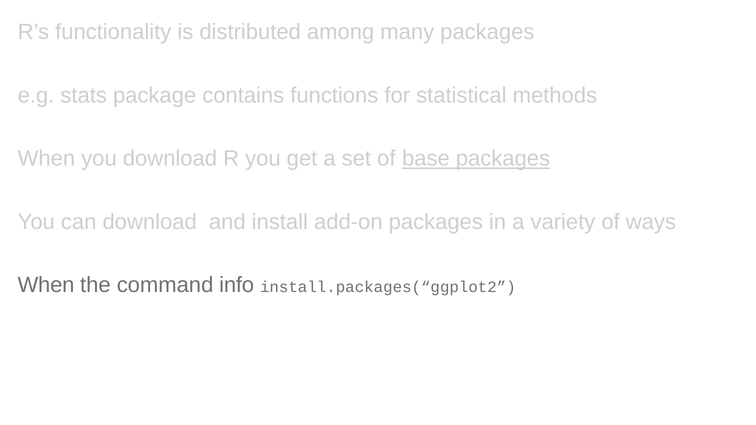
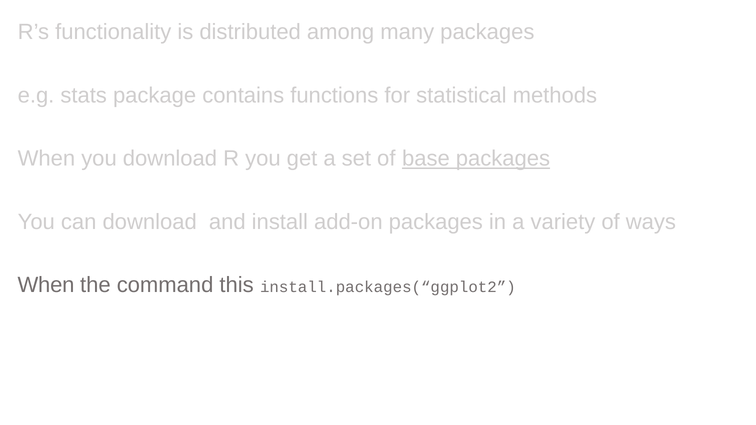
info: info -> this
